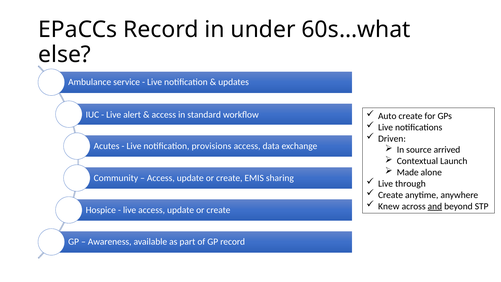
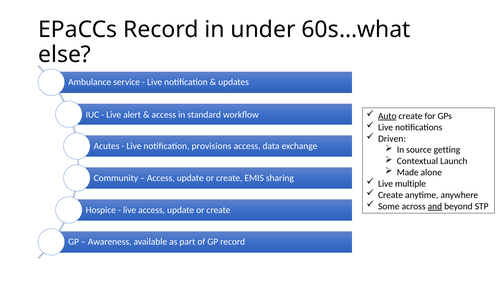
Auto underline: none -> present
arrived: arrived -> getting
through: through -> multiple
Knew: Knew -> Some
